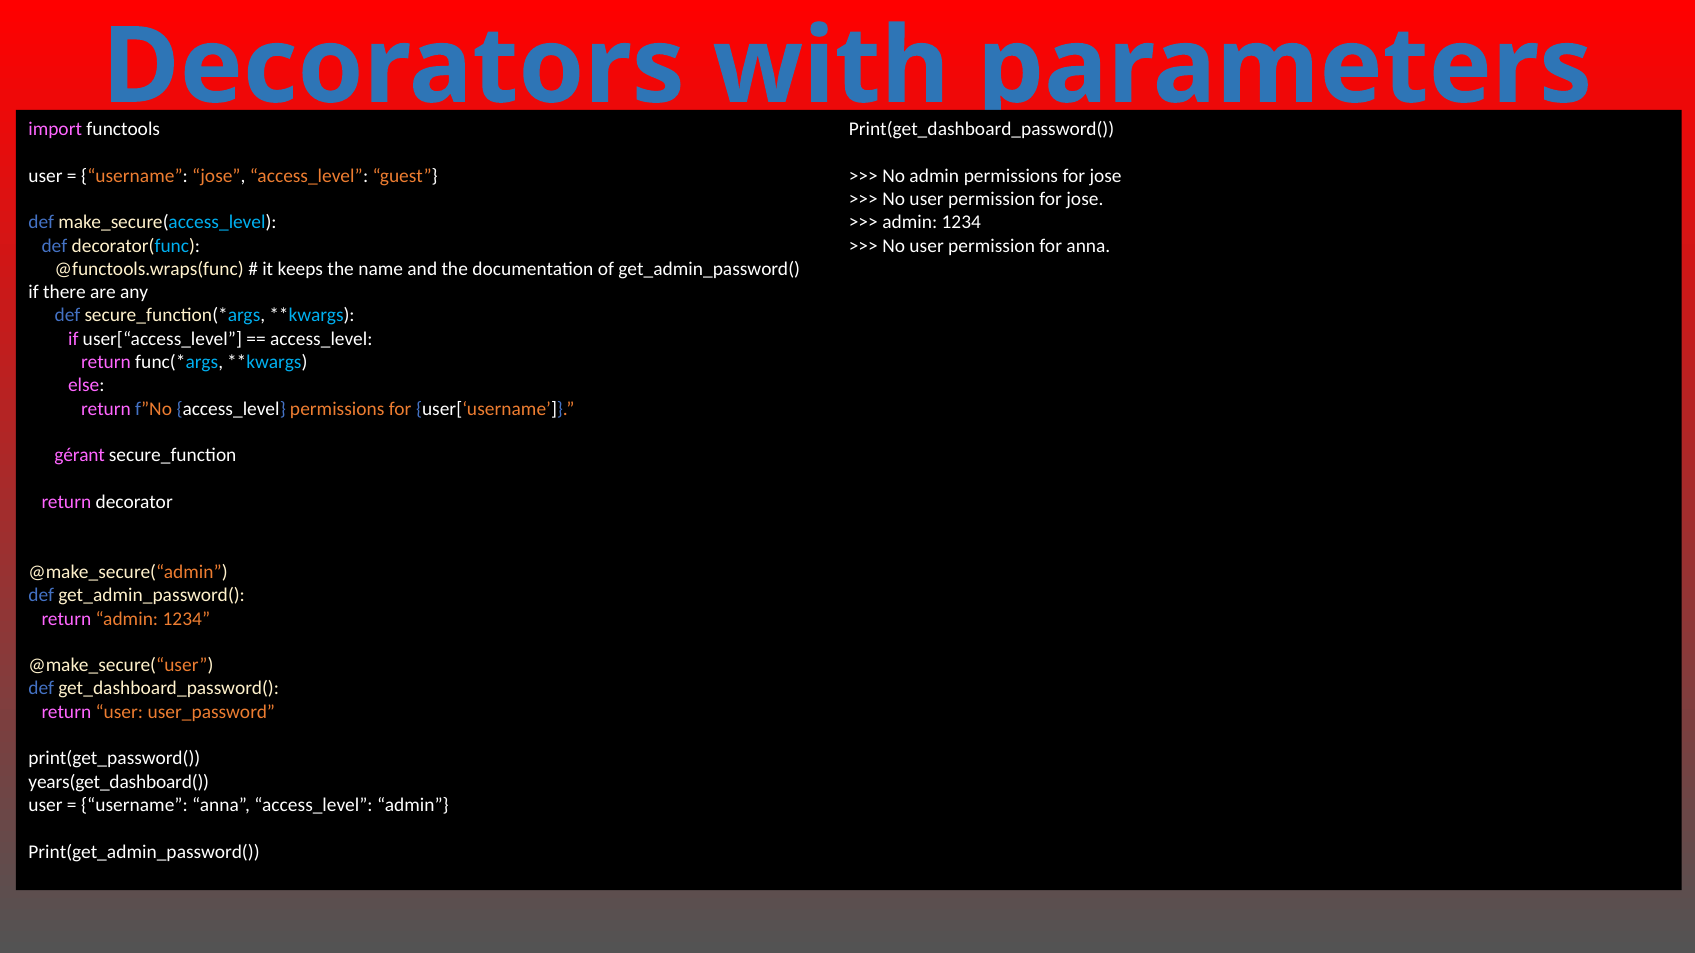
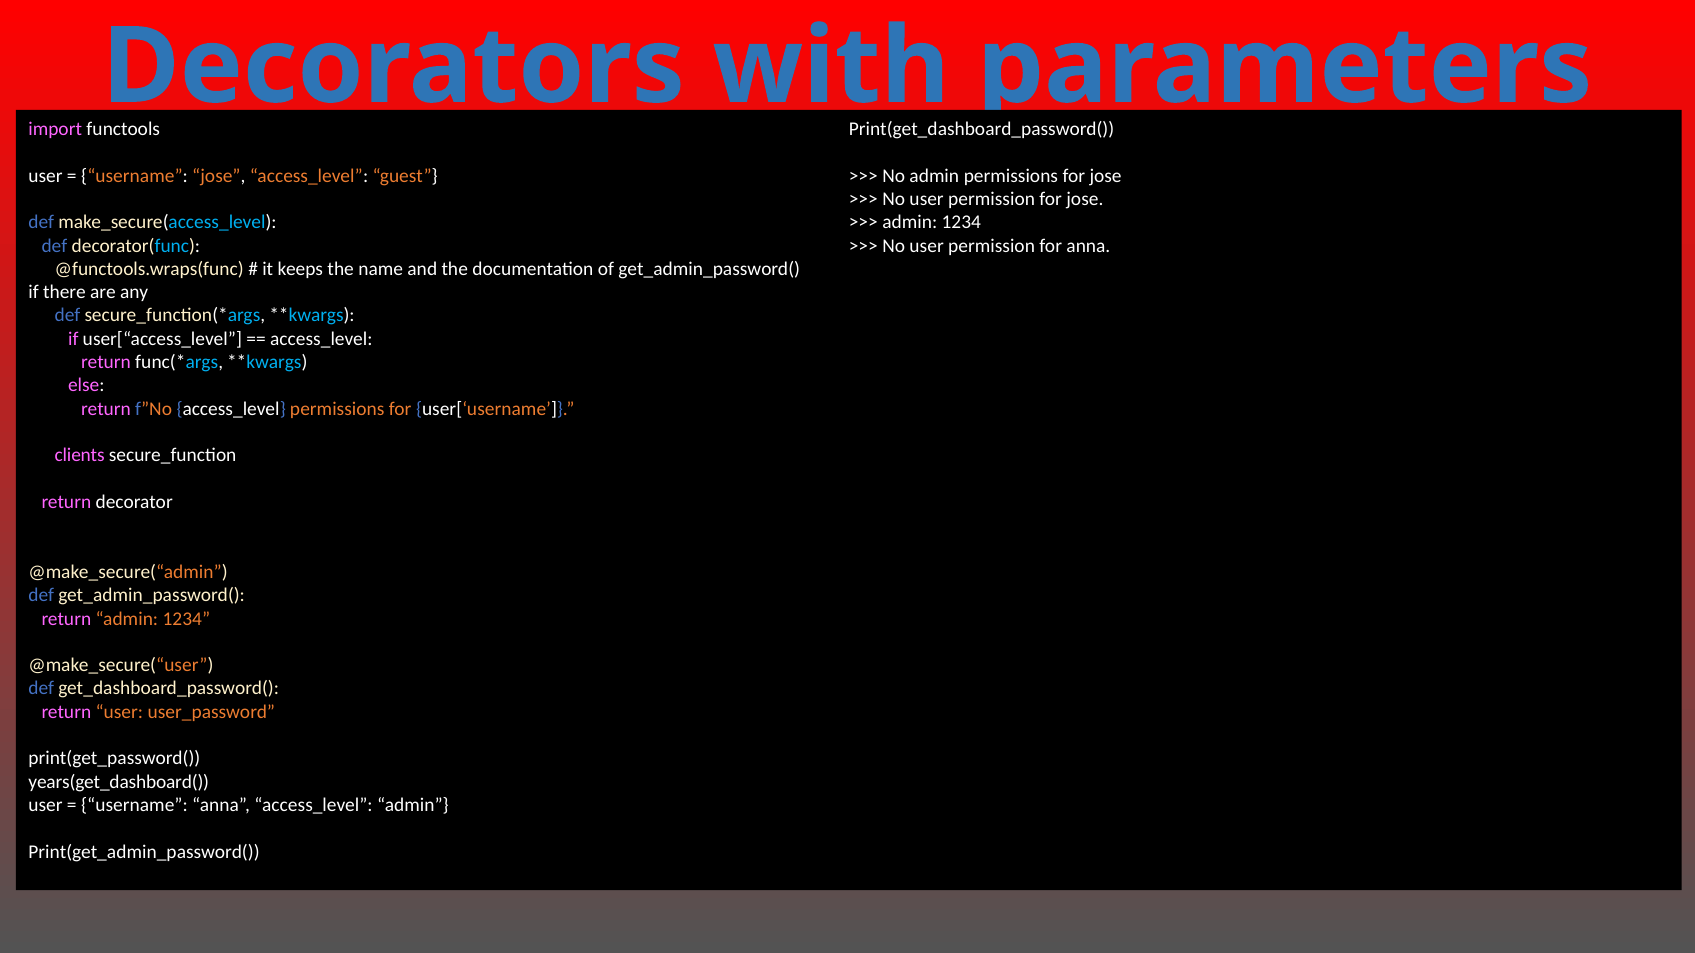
gérant: gérant -> clients
